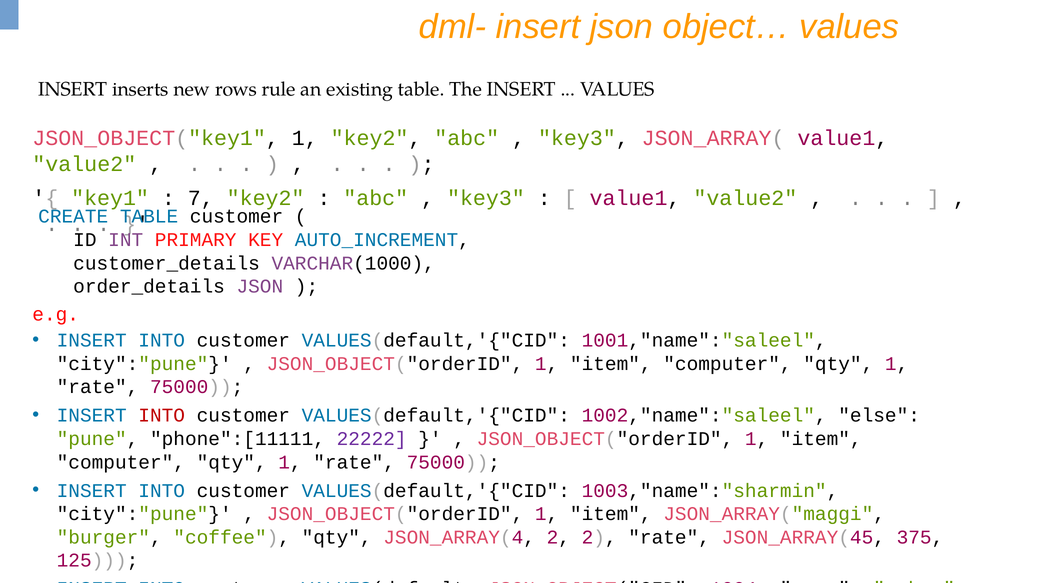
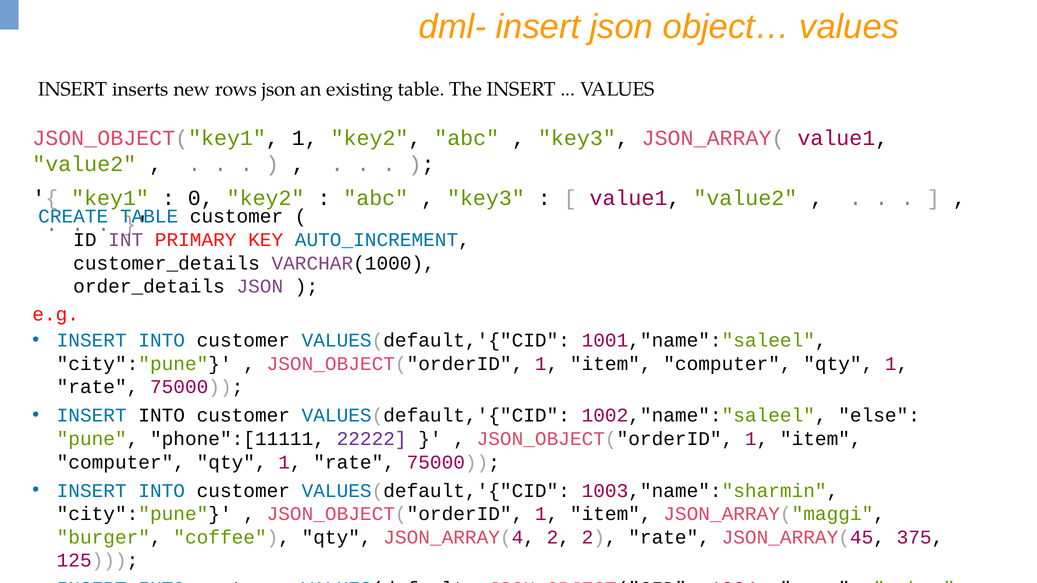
rows rule: rule -> json
7: 7 -> 0
INTO at (162, 416) colour: red -> black
